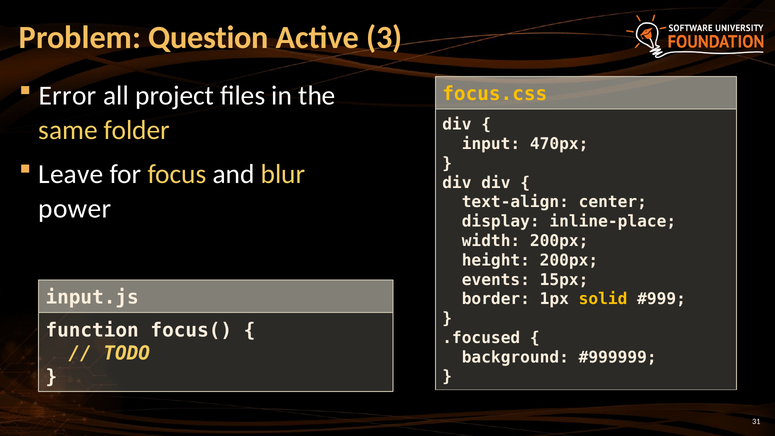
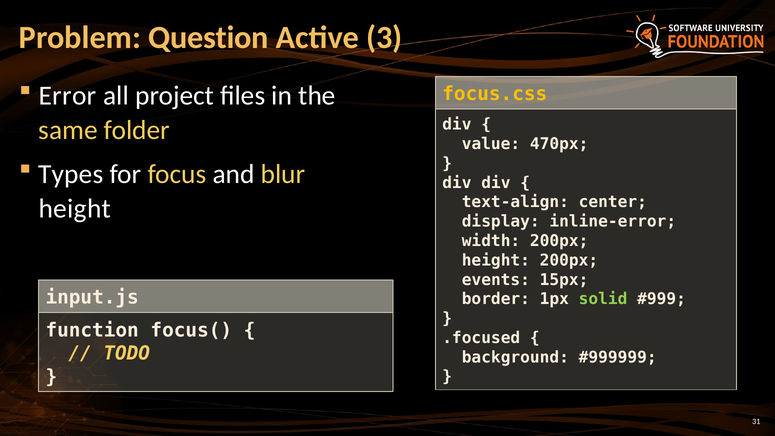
input: input -> value
Leave: Leave -> Types
power at (75, 209): power -> height
inline-place: inline-place -> inline-error
solid colour: yellow -> light green
